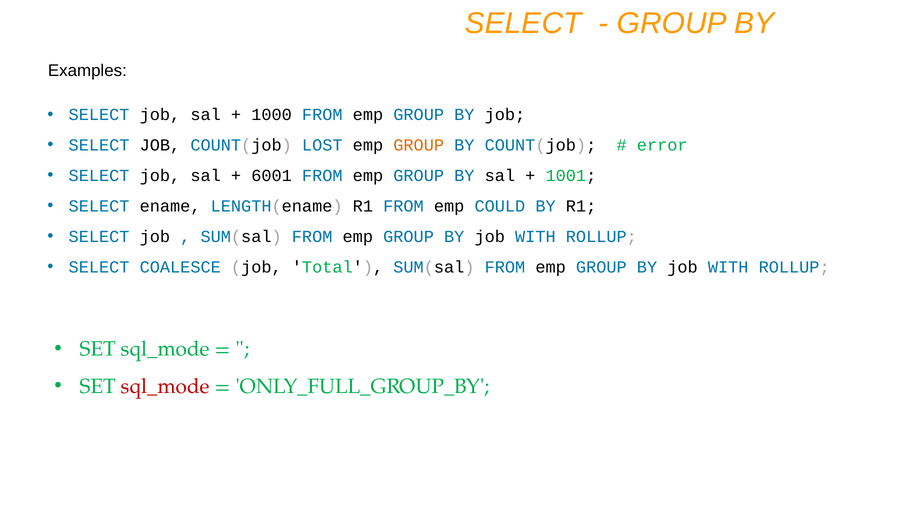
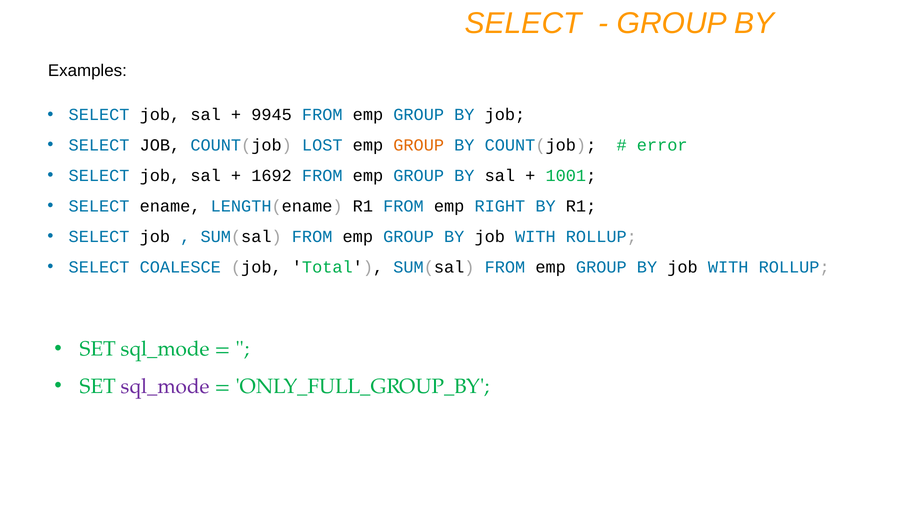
1000: 1000 -> 9945
6001: 6001 -> 1692
COULD: COULD -> RIGHT
sql_mode at (165, 386) colour: red -> purple
